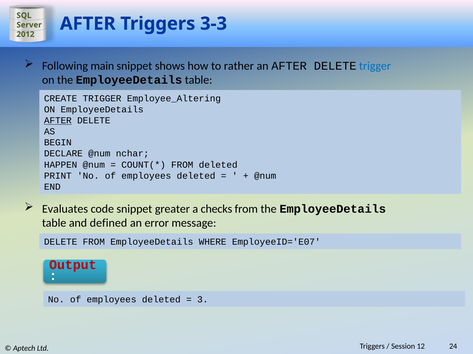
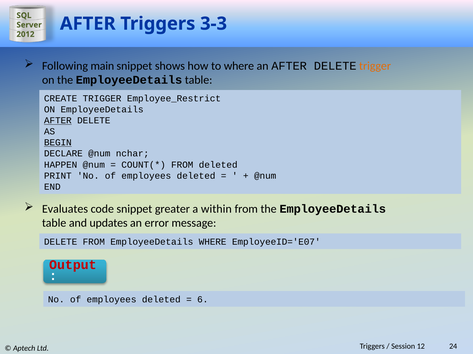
to rather: rather -> where
trigger at (375, 66) colour: blue -> orange
Employee_Altering: Employee_Altering -> Employee_Restrict
BEGIN underline: none -> present
checks: checks -> within
defined: defined -> updates
3: 3 -> 6
